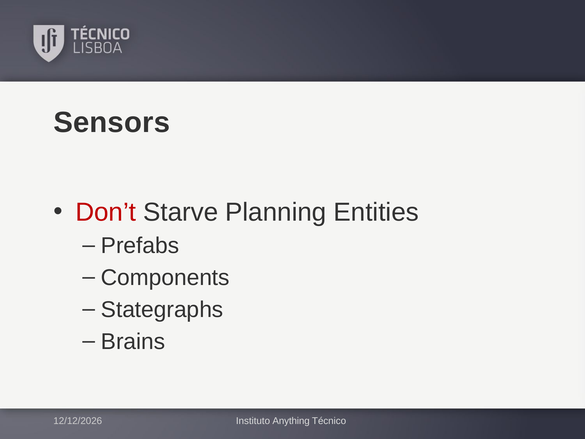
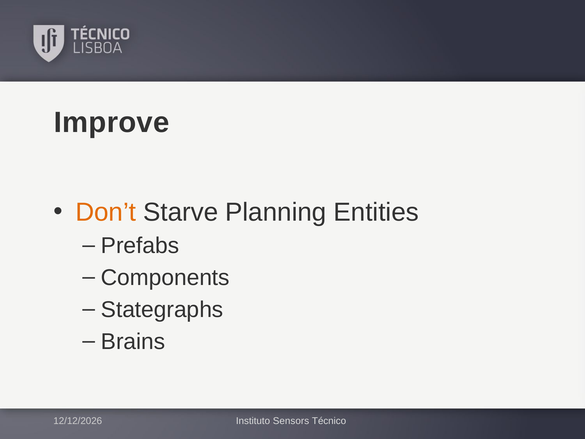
Sensors: Sensors -> Improve
Don’t colour: red -> orange
Anything: Anything -> Sensors
